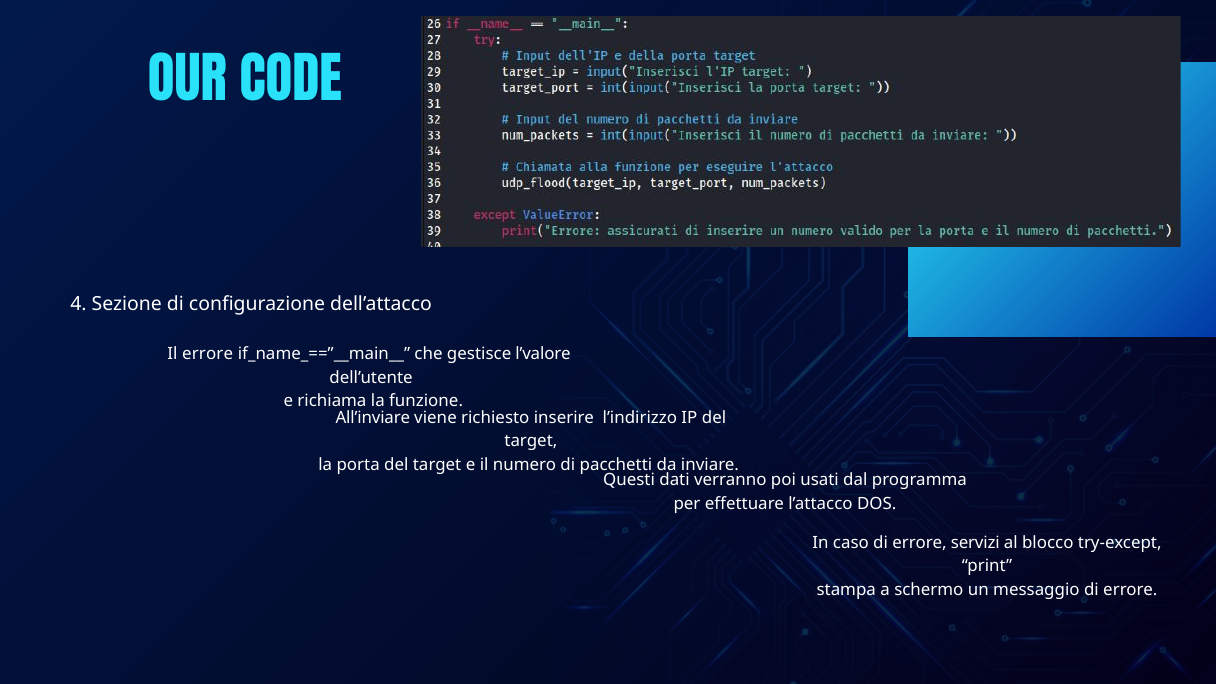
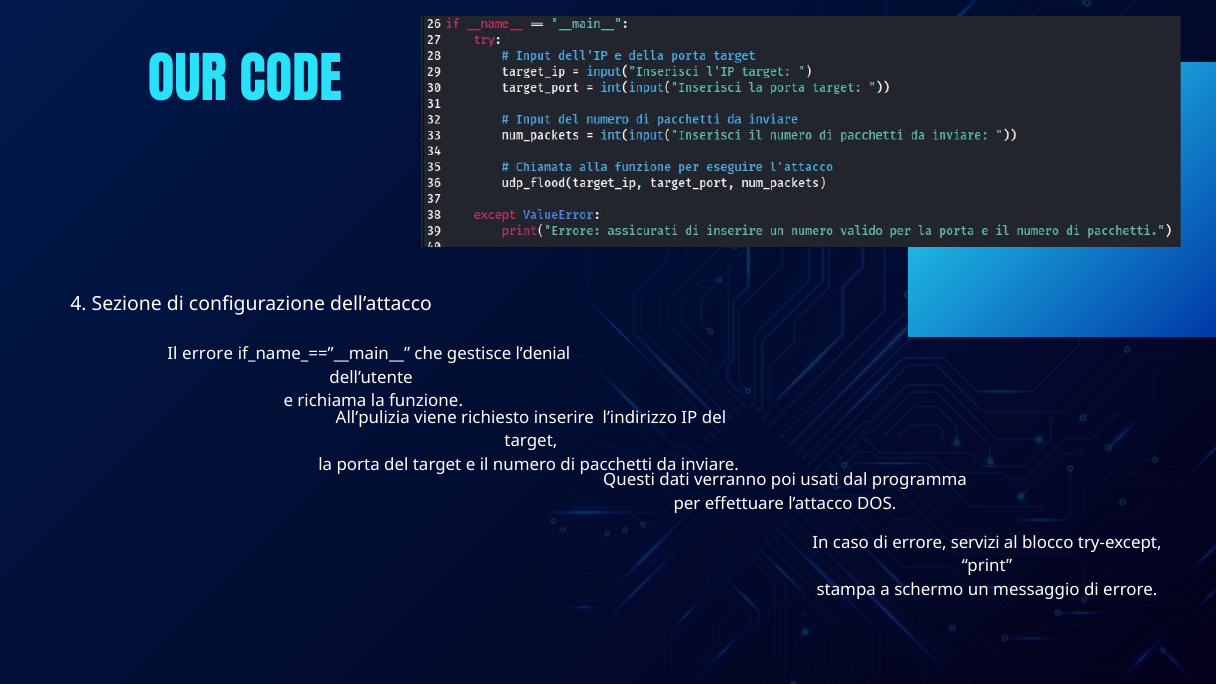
l’valore: l’valore -> l’denial
All’inviare: All’inviare -> All’pulizia
